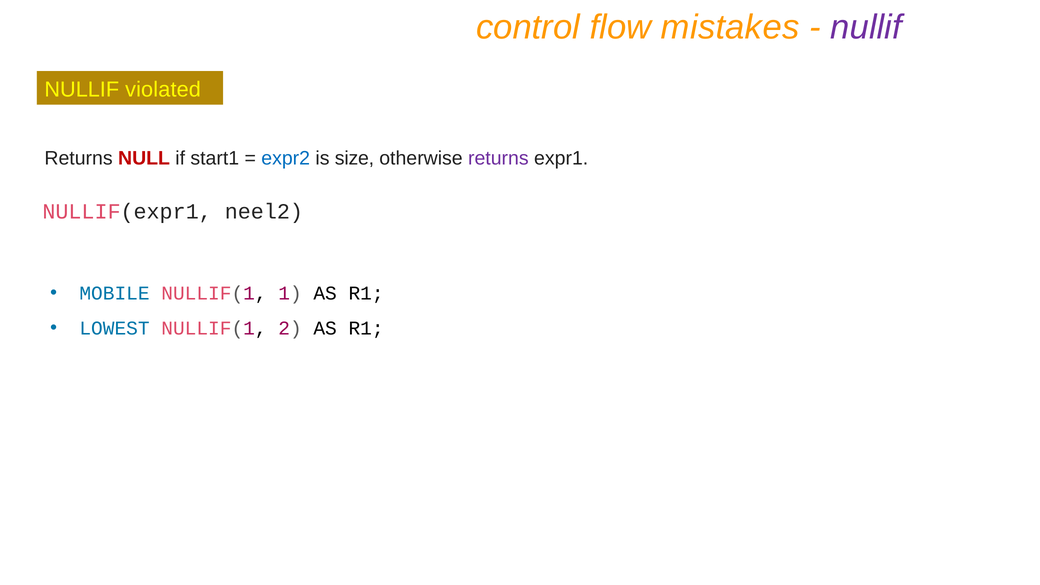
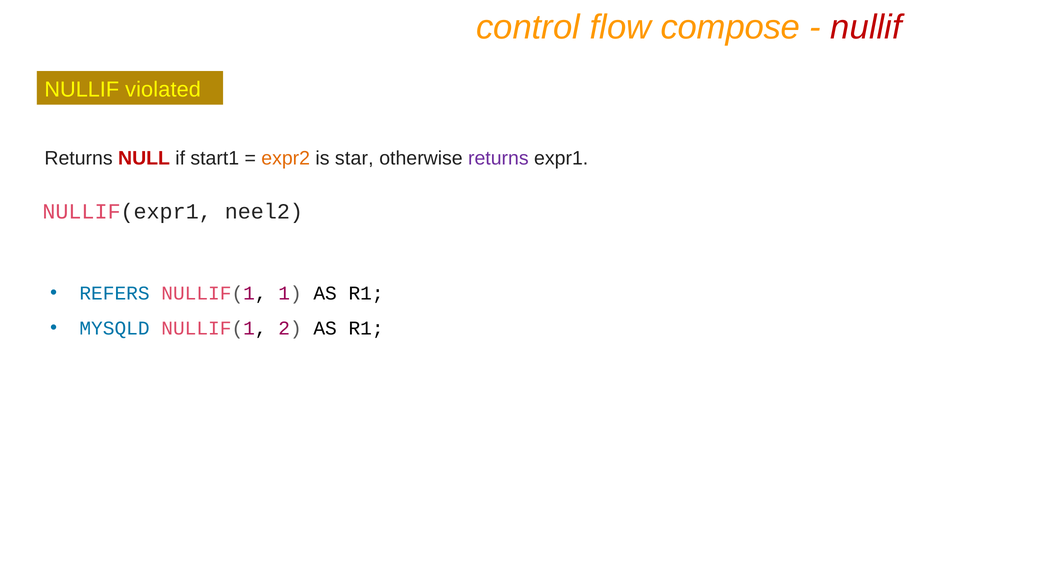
mistakes: mistakes -> compose
nullif at (866, 27) colour: purple -> red
expr2 colour: blue -> orange
size: size -> star
MOBILE: MOBILE -> REFERS
LOWEST: LOWEST -> MYSQLD
